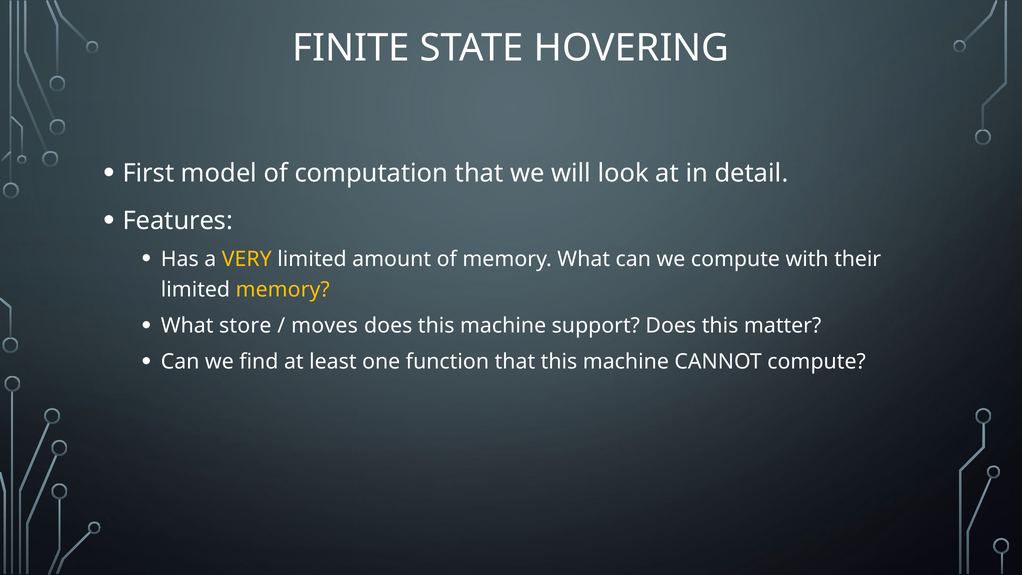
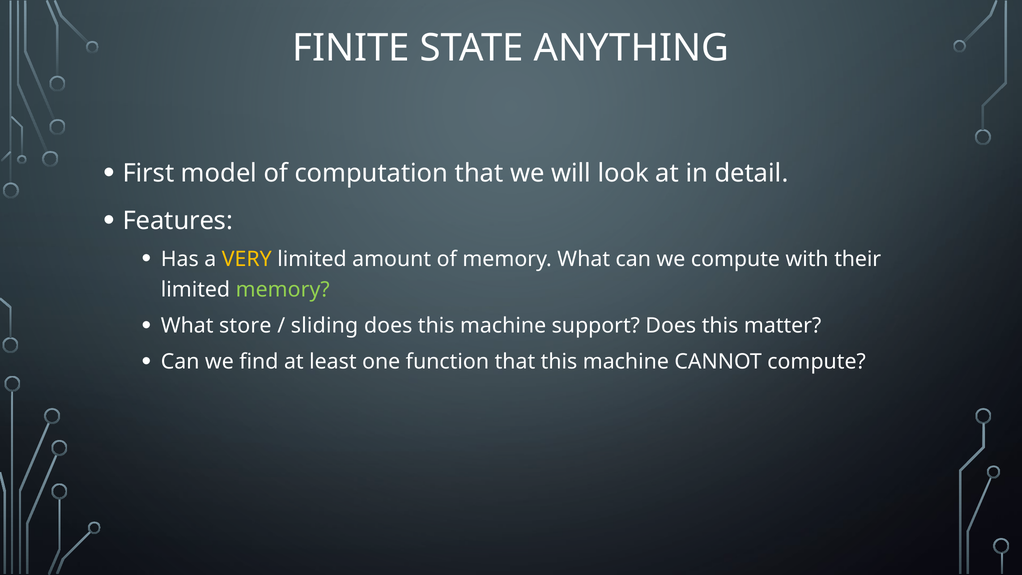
HOVERING: HOVERING -> ANYTHING
memory at (283, 290) colour: yellow -> light green
moves: moves -> sliding
